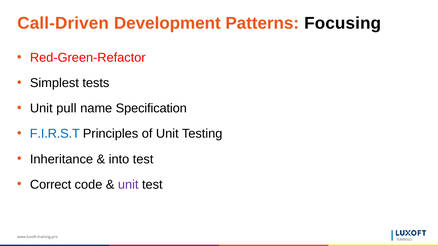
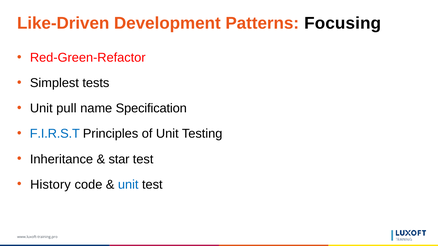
Call-Driven: Call-Driven -> Like-Driven
into: into -> star
Correct: Correct -> History
unit at (128, 185) colour: purple -> blue
